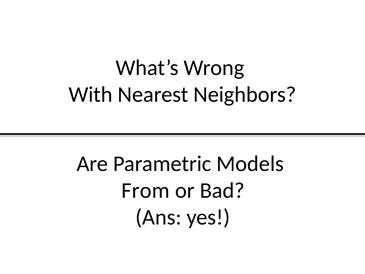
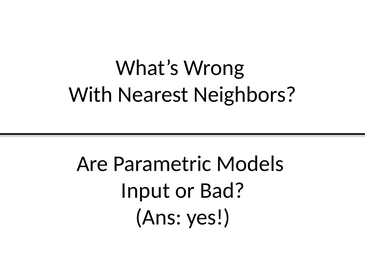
From: From -> Input
